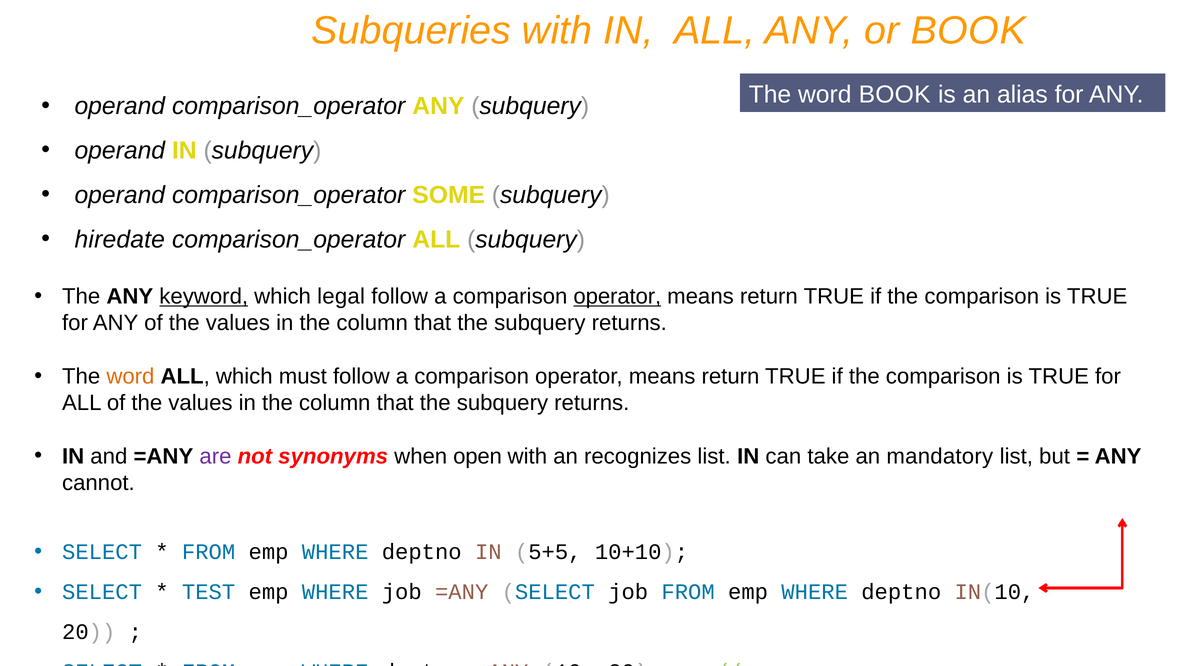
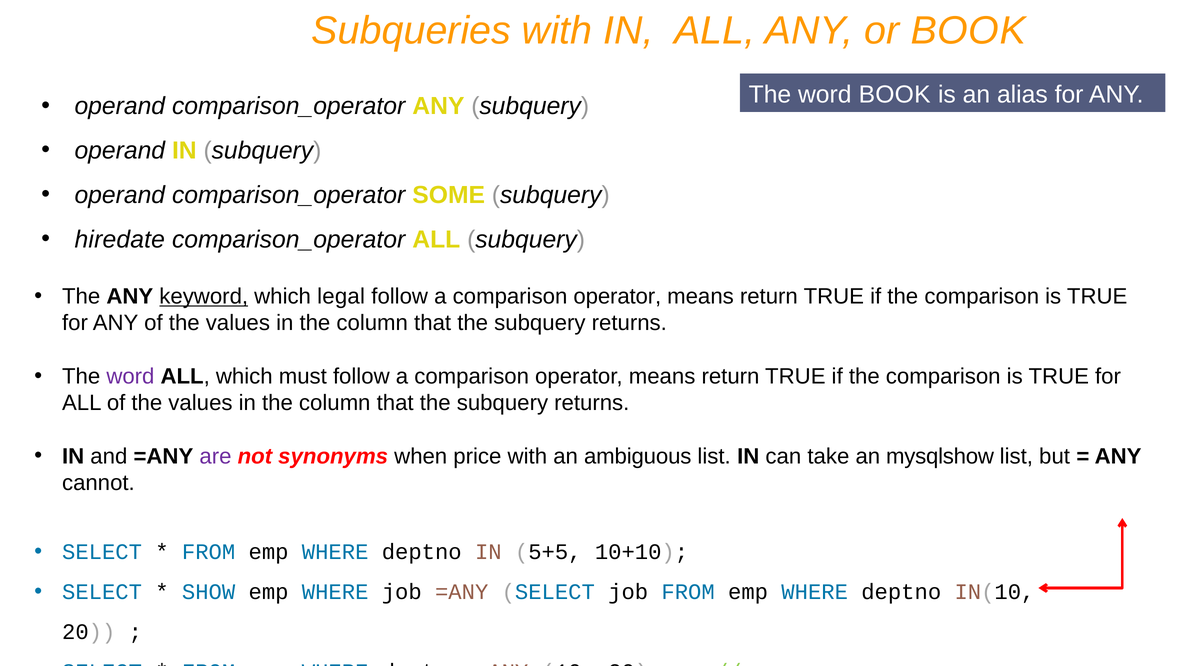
operator at (617, 296) underline: present -> none
word at (130, 376) colour: orange -> purple
open: open -> price
recognizes: recognizes -> ambiguous
mandatory: mandatory -> mysqlshow
TEST: TEST -> SHOW
